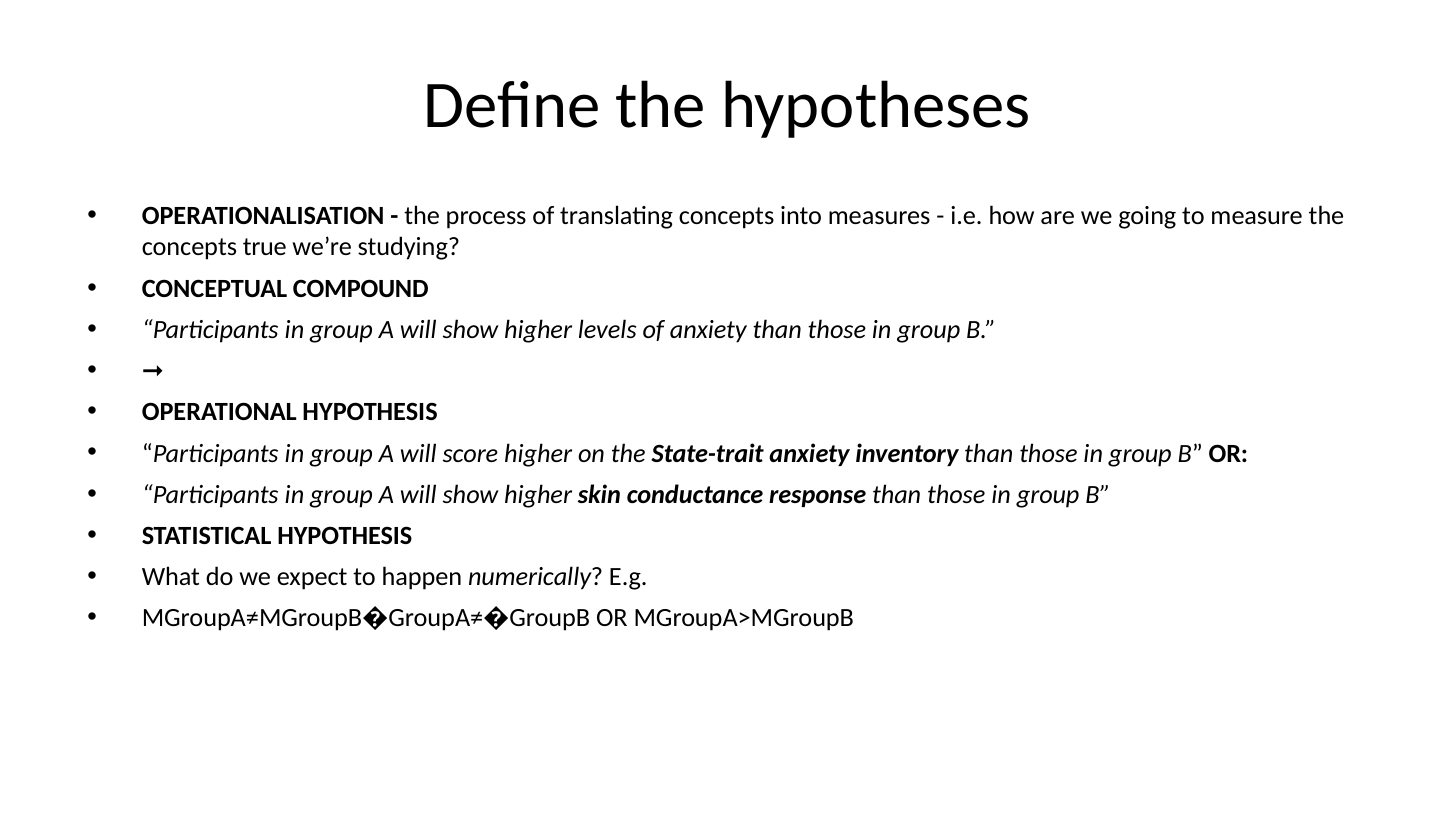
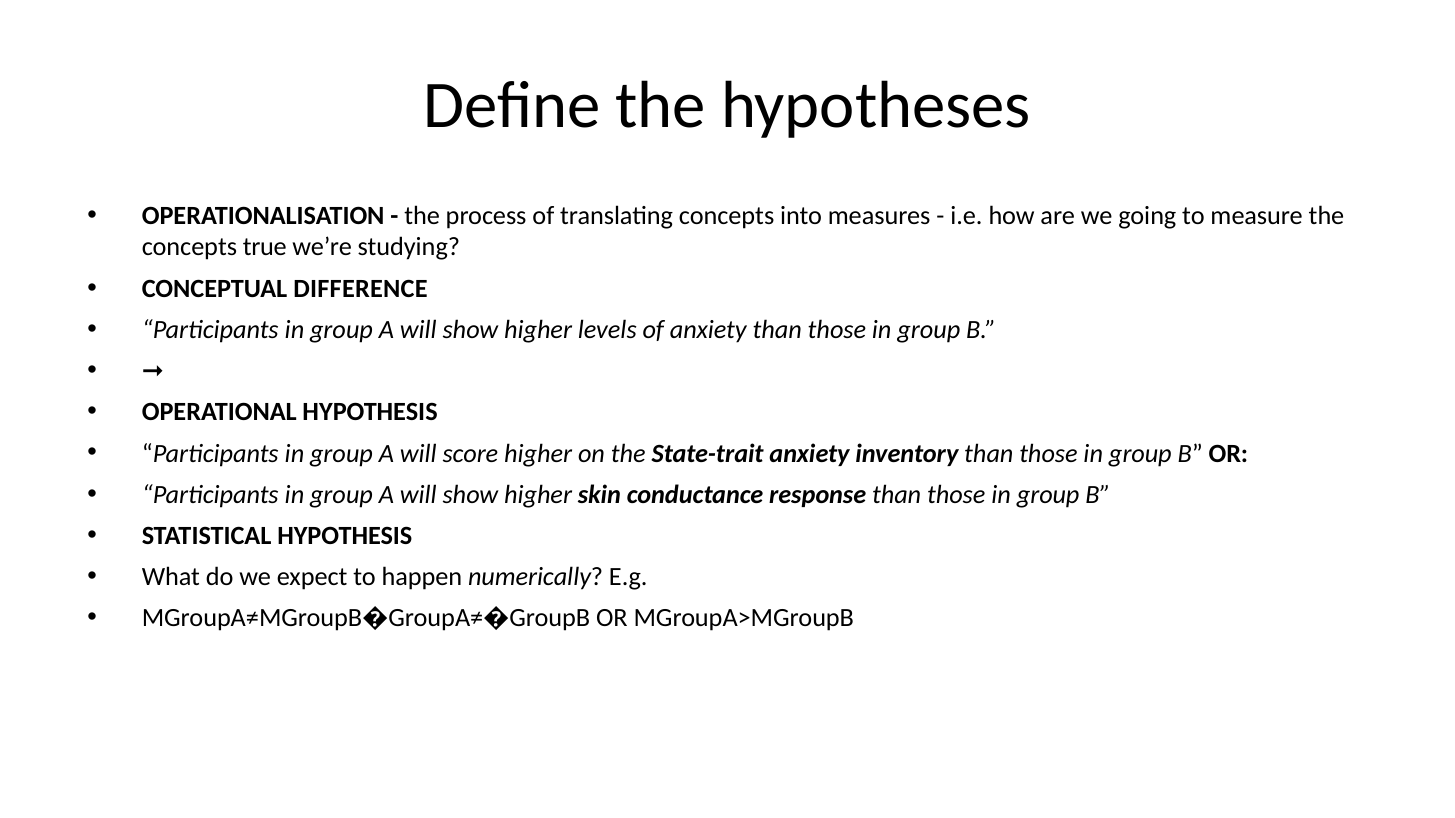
COMPOUND: COMPOUND -> DIFFERENCE
